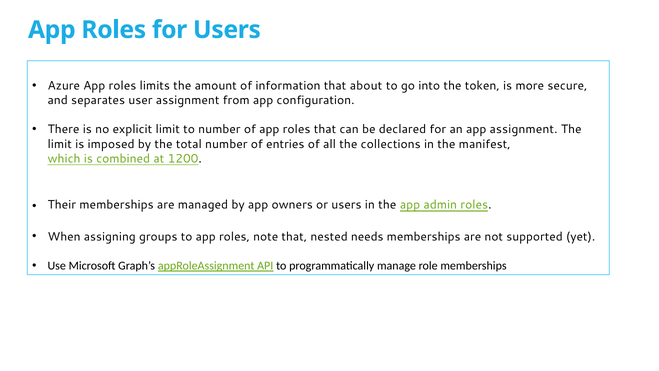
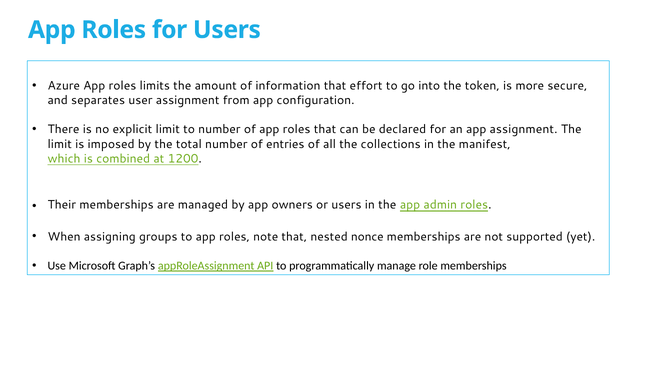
about: about -> effort
needs: needs -> nonce
